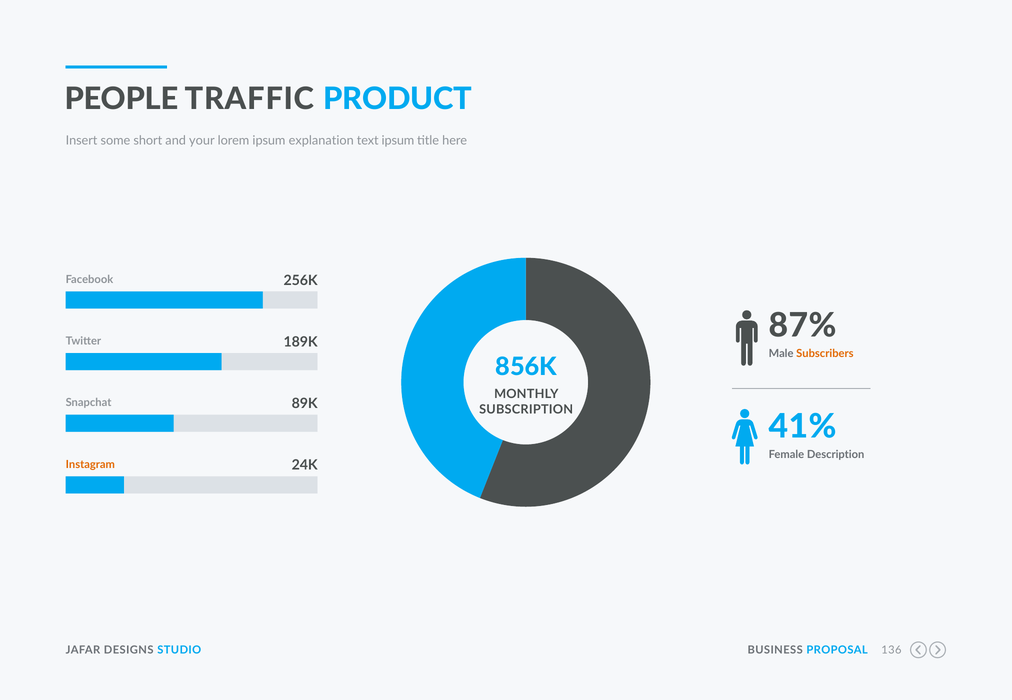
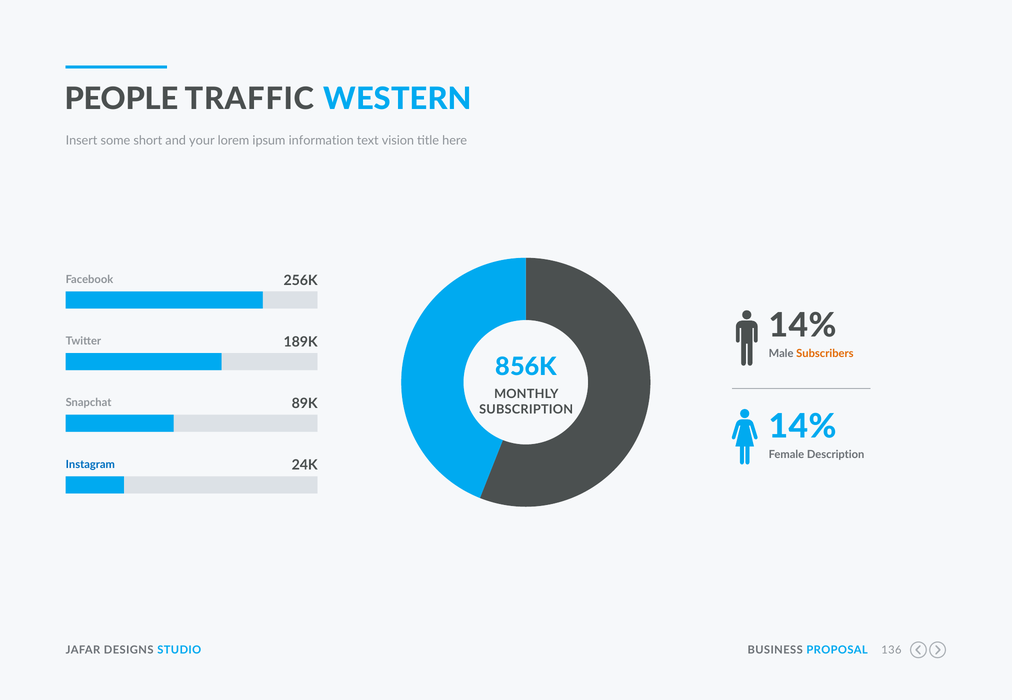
PRODUCT: PRODUCT -> WESTERN
explanation: explanation -> information
text ipsum: ipsum -> vision
87% at (803, 326): 87% -> 14%
41% at (803, 427): 41% -> 14%
Instagram colour: orange -> blue
